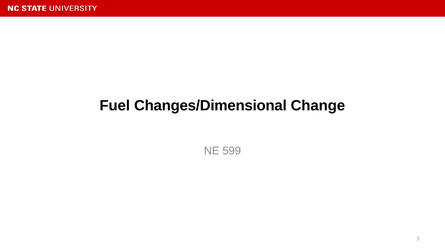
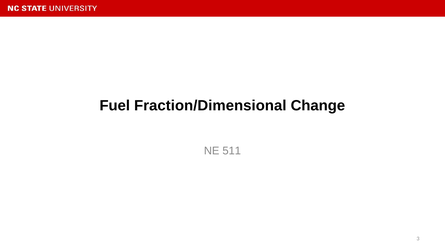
Changes/Dimensional: Changes/Dimensional -> Fraction/Dimensional
599: 599 -> 511
